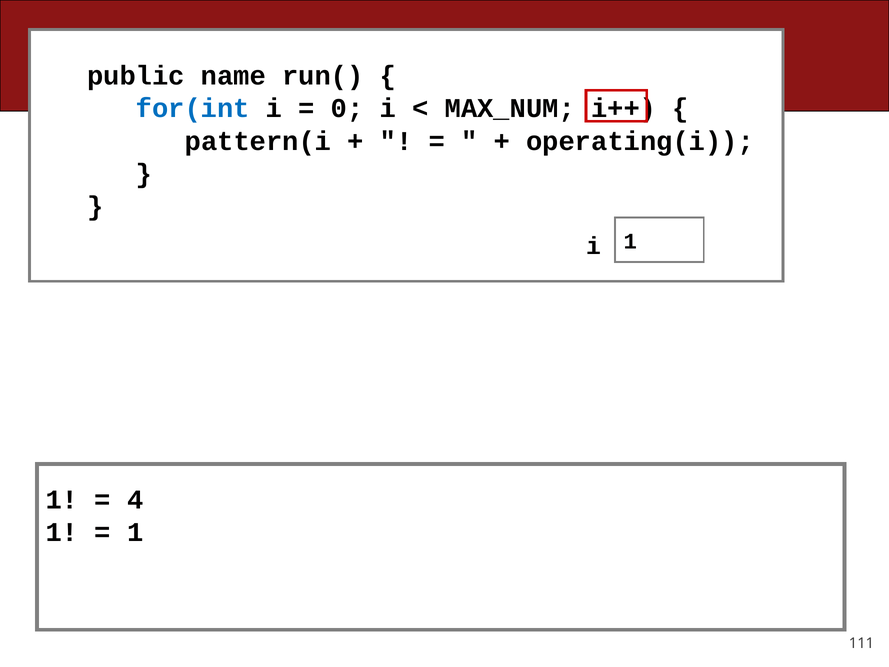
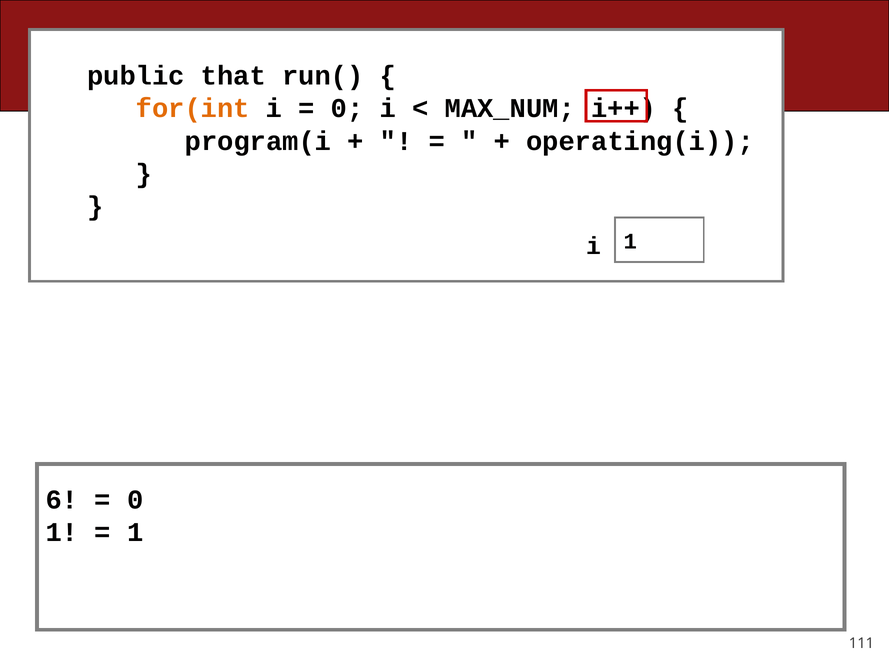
name: name -> that
for(int colour: blue -> orange
pattern(i: pattern(i -> program(i
1 at (62, 500): 1 -> 6
4 at (135, 500): 4 -> 0
